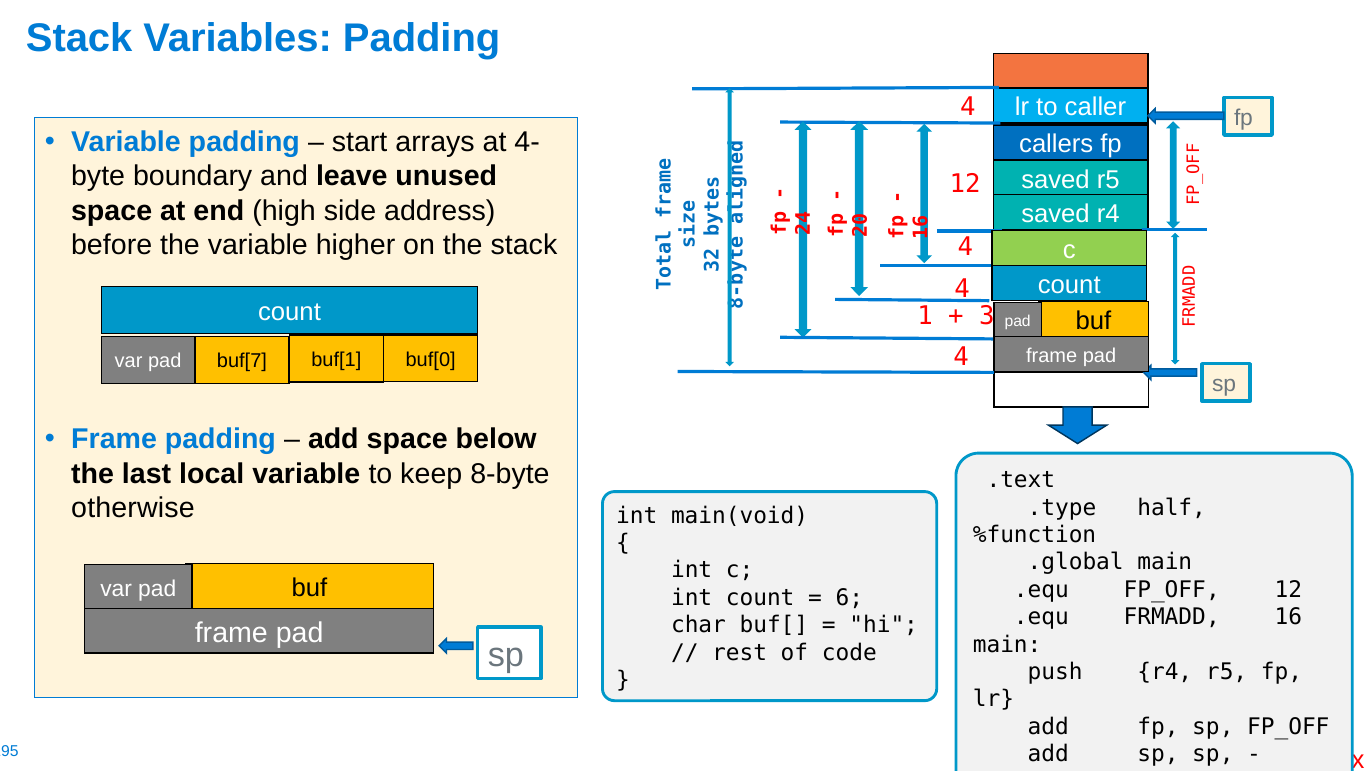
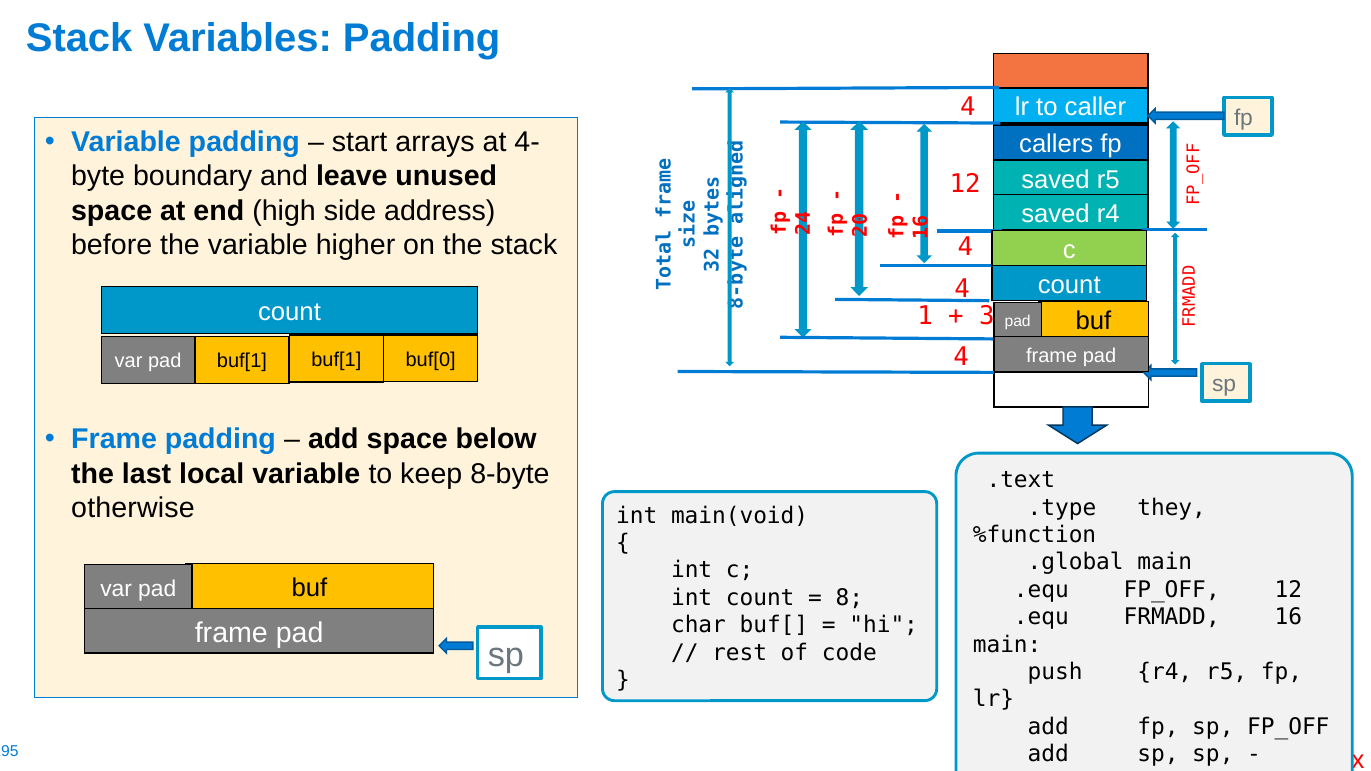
buf[7 at (242, 361): buf[7 -> buf[1
half: half -> they
6 at (849, 598): 6 -> 8
